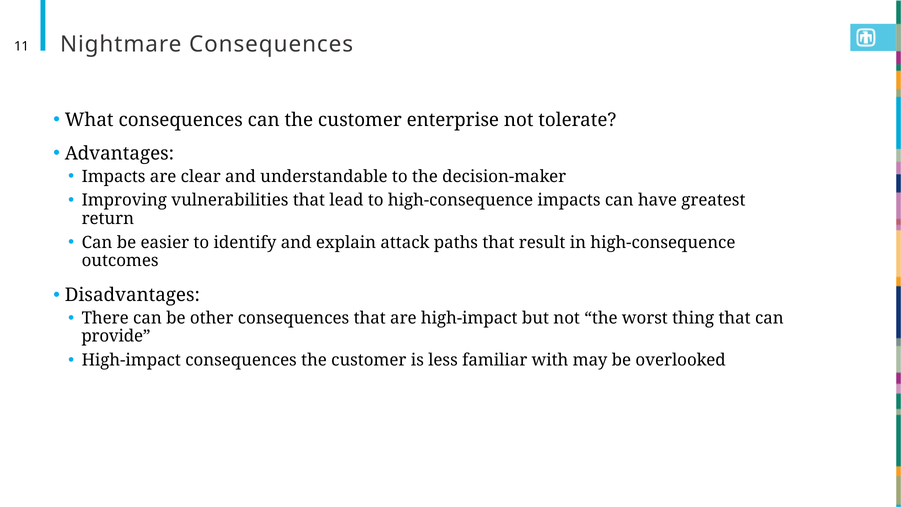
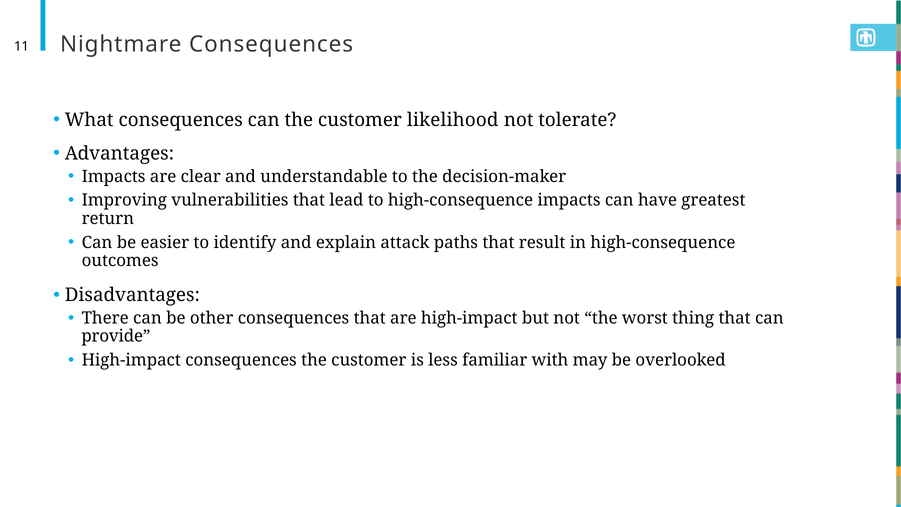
enterprise: enterprise -> likelihood
